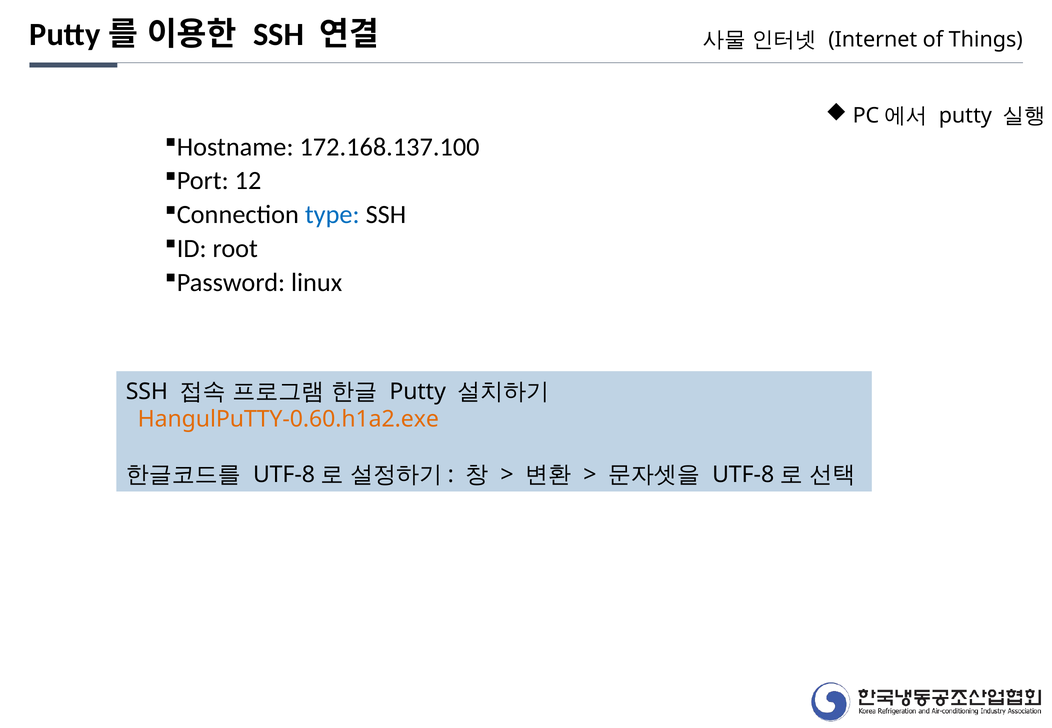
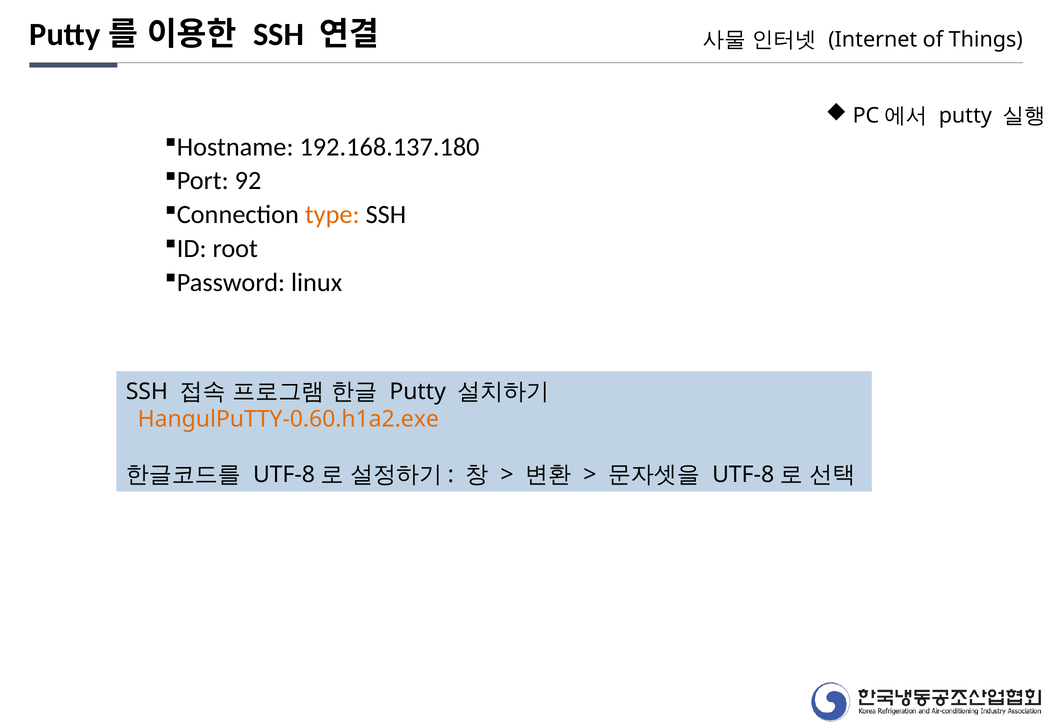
172.168.137.100: 172.168.137.100 -> 192.168.137.180
12: 12 -> 92
type colour: blue -> orange
